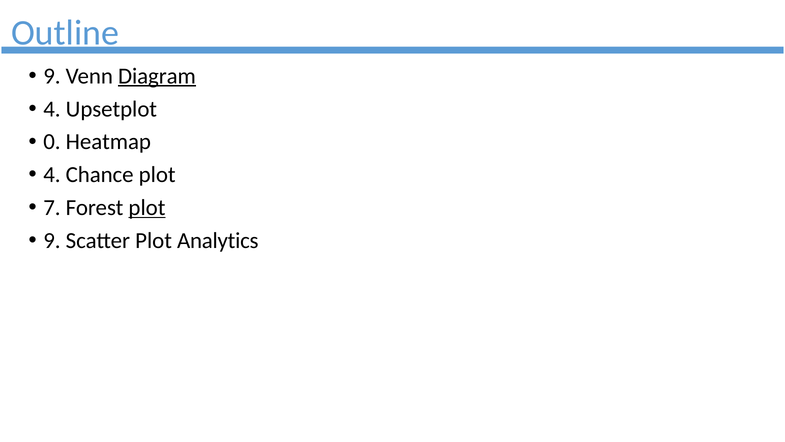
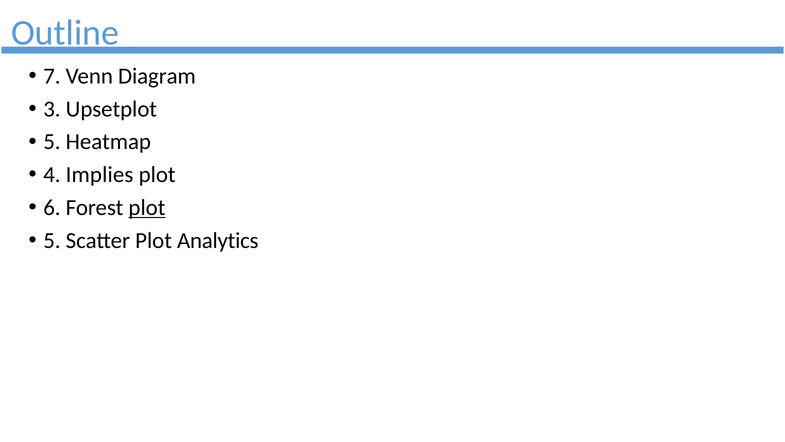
9 at (52, 76): 9 -> 7
Diagram underline: present -> none
4 at (52, 109): 4 -> 3
0 at (52, 142): 0 -> 5
Chance: Chance -> Implies
7: 7 -> 6
9 at (52, 240): 9 -> 5
